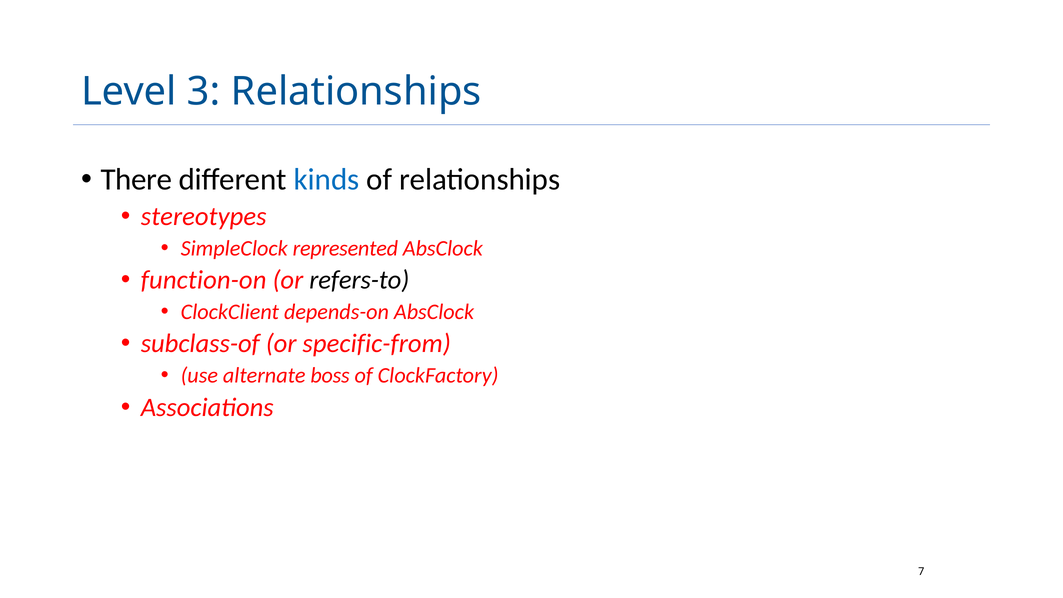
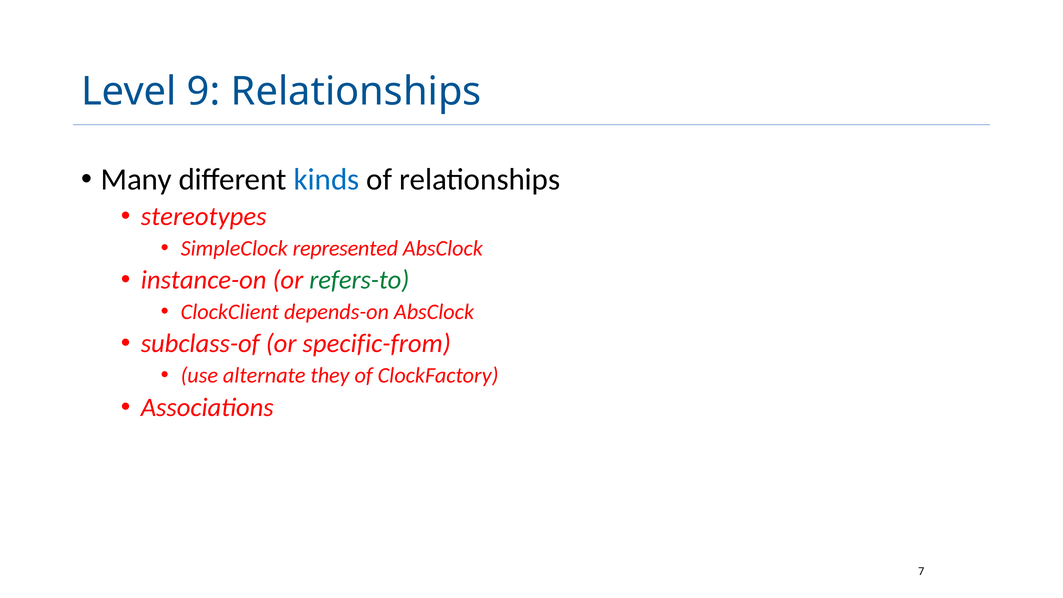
3: 3 -> 9
There: There -> Many
function-on: function-on -> instance-on
refers-to colour: black -> green
boss: boss -> they
